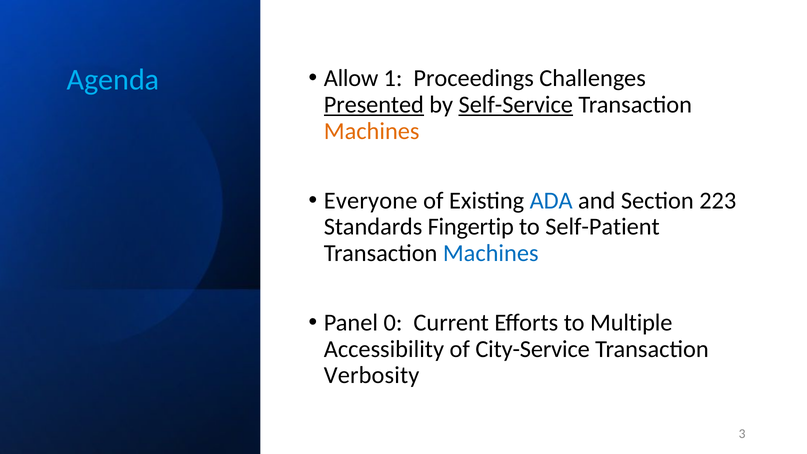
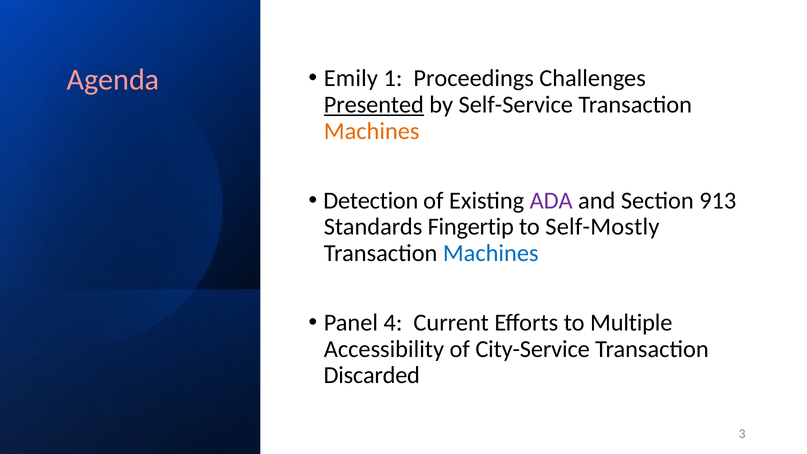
Allow: Allow -> Emily
Agenda colour: light blue -> pink
Self-Service underline: present -> none
Everyone: Everyone -> Detection
ADA colour: blue -> purple
223: 223 -> 913
Self-Patient: Self-Patient -> Self-Mostly
0: 0 -> 4
Verbosity: Verbosity -> Discarded
